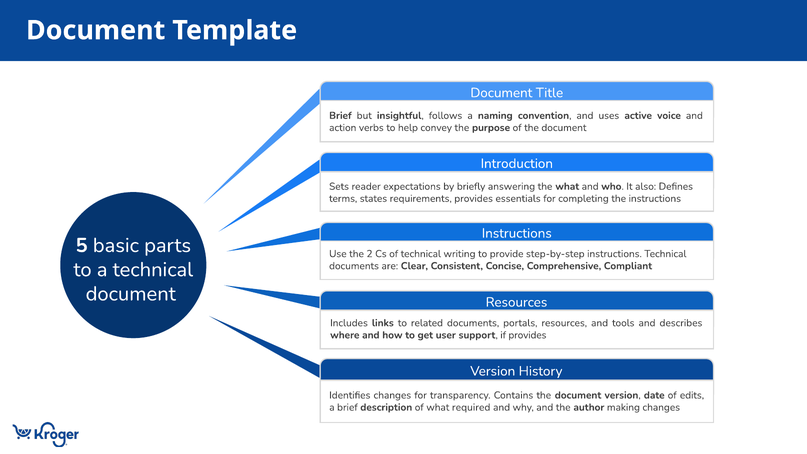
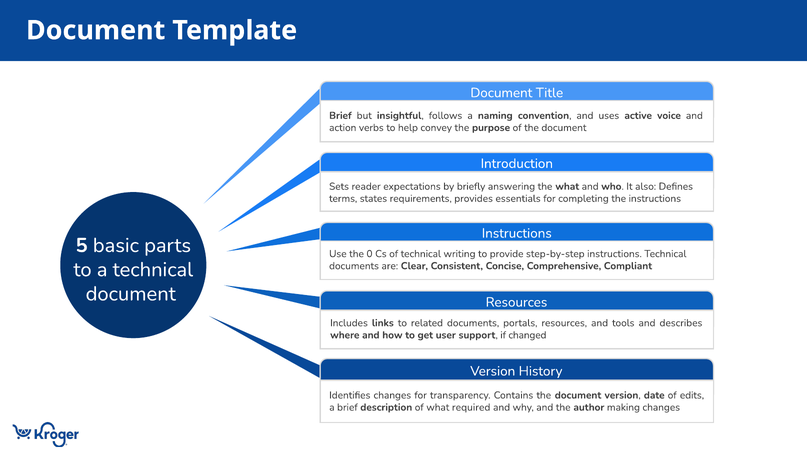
2: 2 -> 0
if provides: provides -> changed
